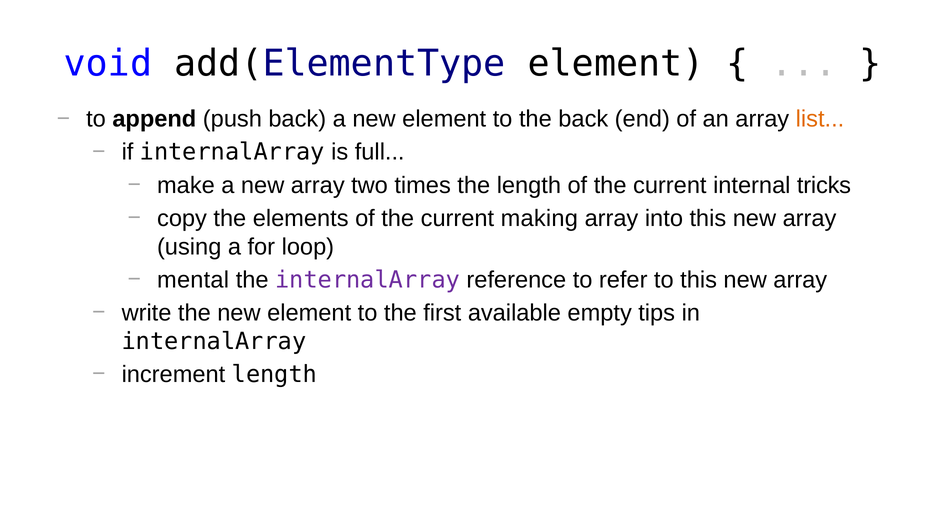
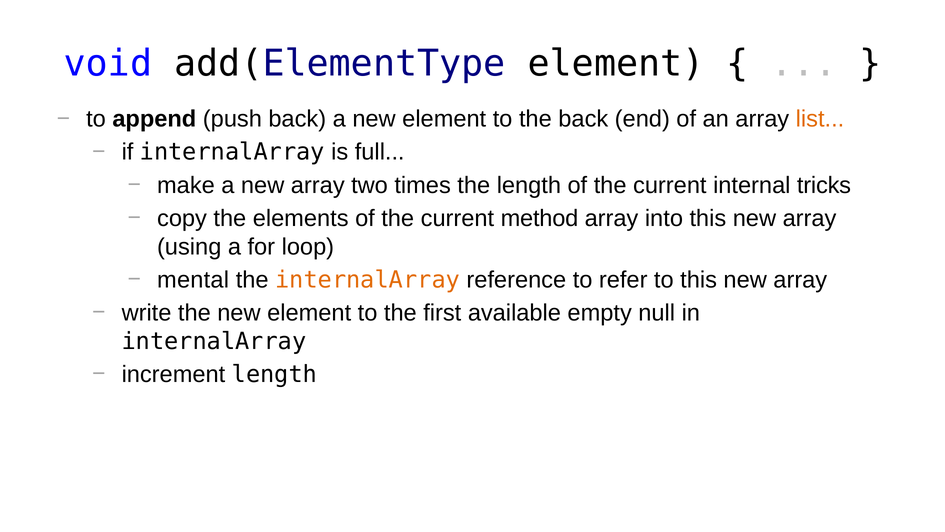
making: making -> method
internalArray at (368, 280) colour: purple -> orange
tips: tips -> null
